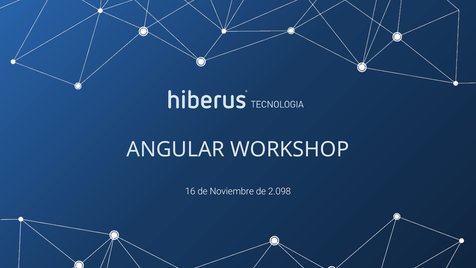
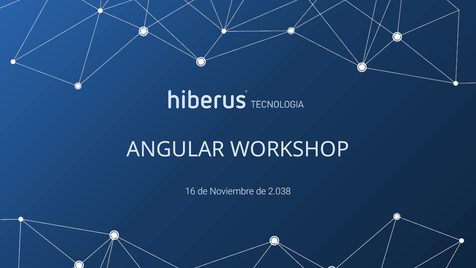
2.098: 2.098 -> 2.038
